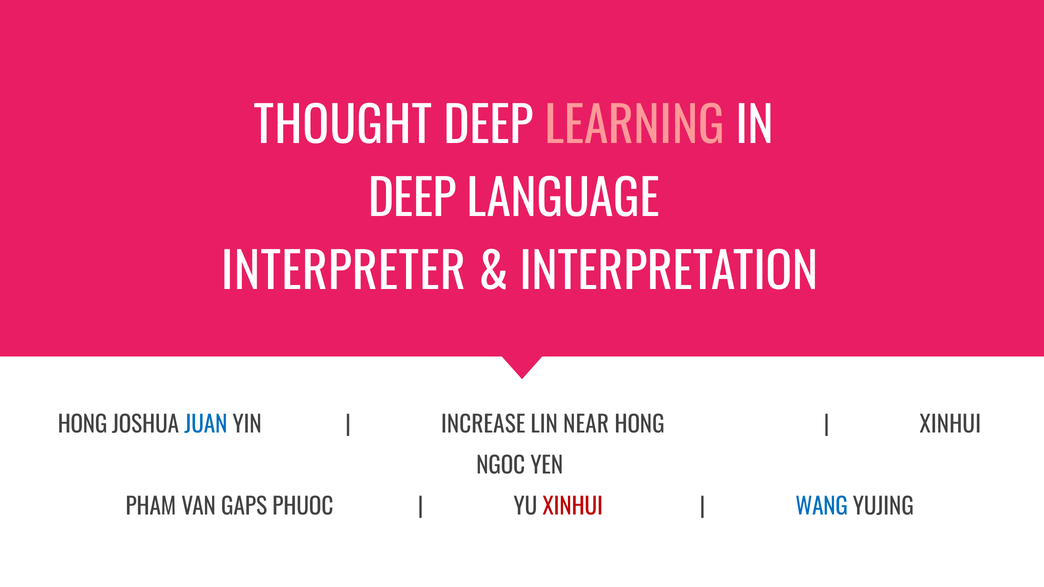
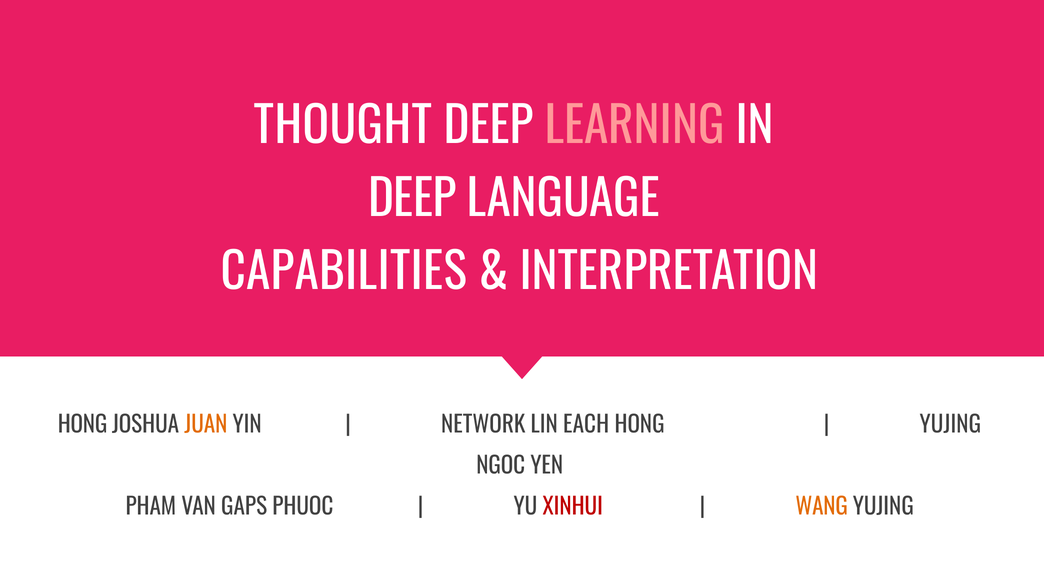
INTERPRETER: INTERPRETER -> CAPABILITIES
JUAN colour: blue -> orange
INCREASE: INCREASE -> NETWORK
NEAR: NEAR -> EACH
XINHUI at (950, 425): XINHUI -> YUJING
WANG colour: blue -> orange
